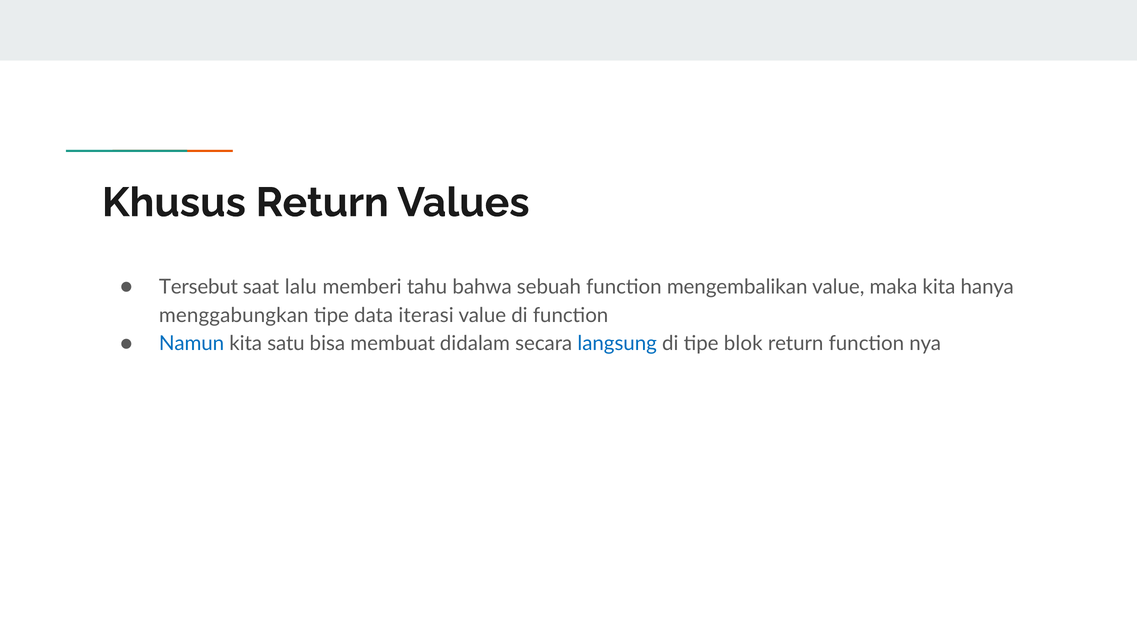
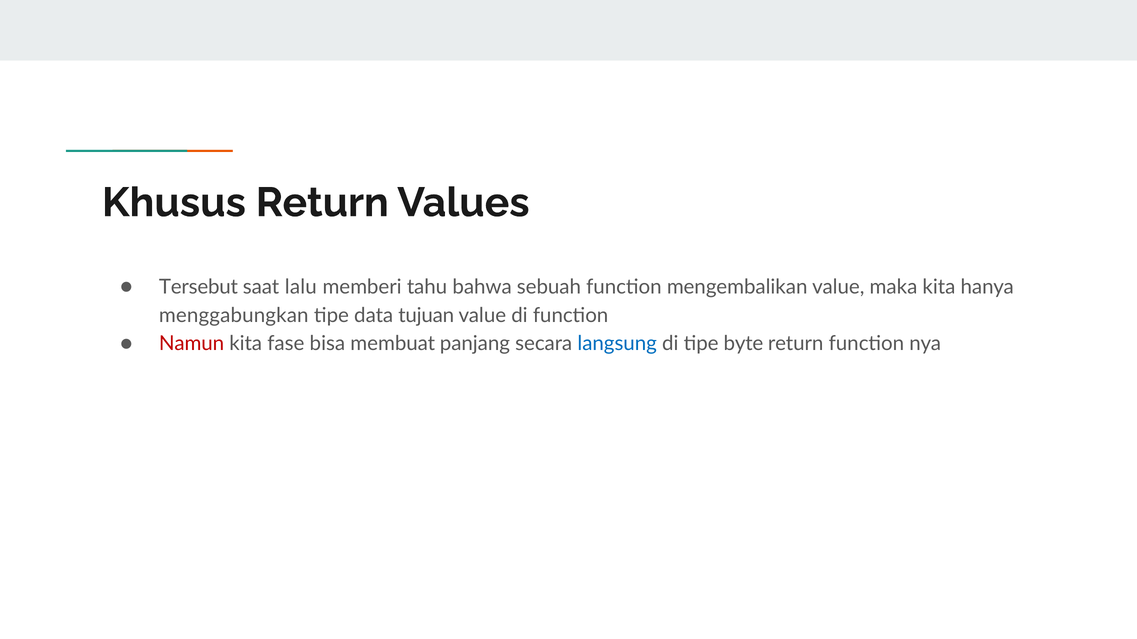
iterasi: iterasi -> tujuan
Namun colour: blue -> red
satu: satu -> fase
didalam: didalam -> panjang
blok: blok -> byte
